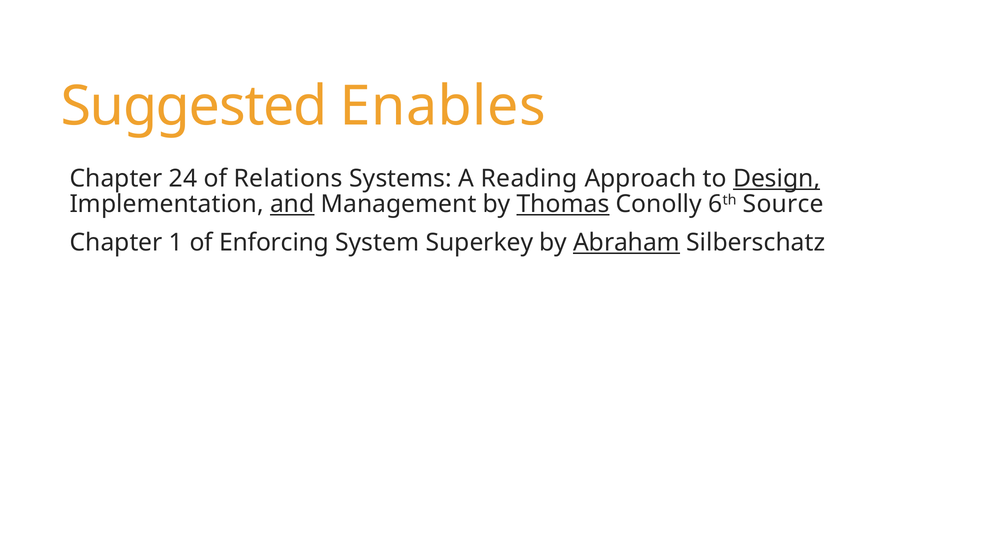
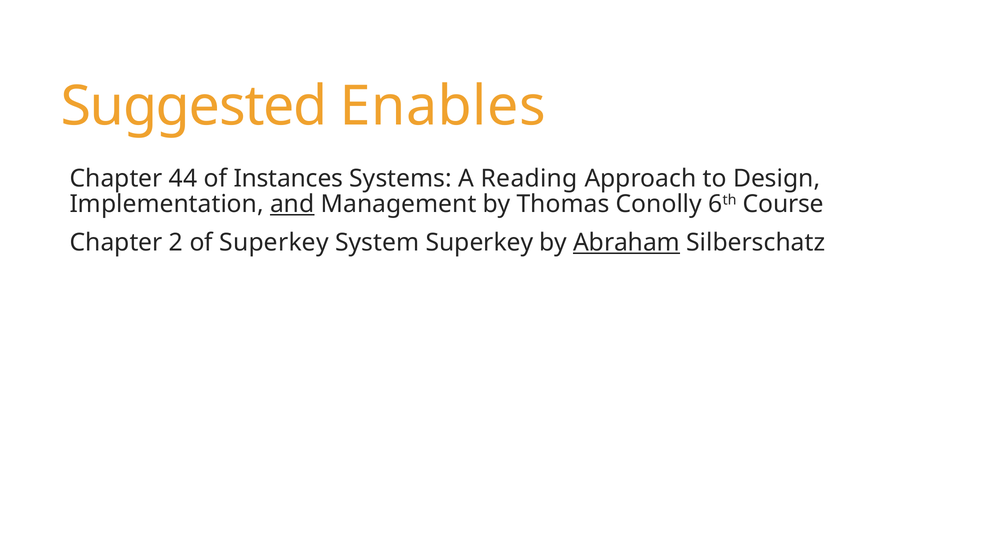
24: 24 -> 44
Relations: Relations -> Instances
Design underline: present -> none
Thomas underline: present -> none
Source: Source -> Course
1: 1 -> 2
of Enforcing: Enforcing -> Superkey
